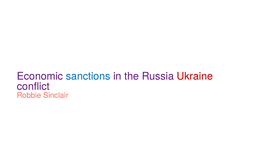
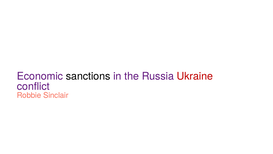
sanctions colour: blue -> black
